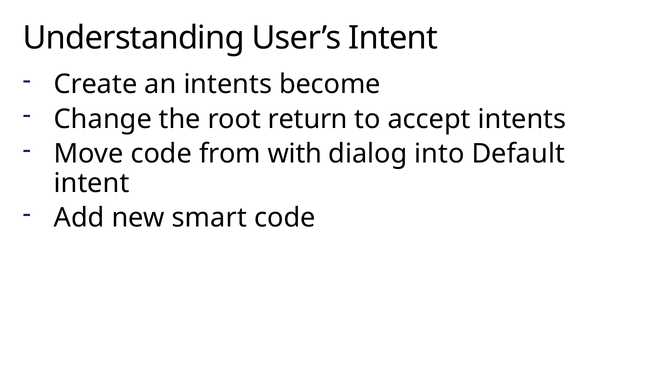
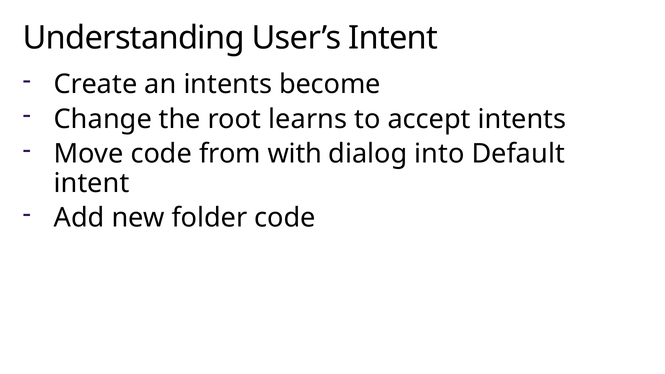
return: return -> learns
smart: smart -> folder
